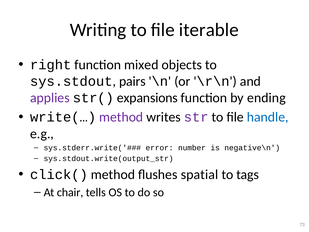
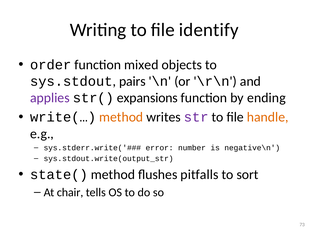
iterable: iterable -> identify
right: right -> order
method at (121, 117) colour: purple -> orange
handle colour: blue -> orange
click(: click( -> state(
spatial: spatial -> pitfalls
tags: tags -> sort
